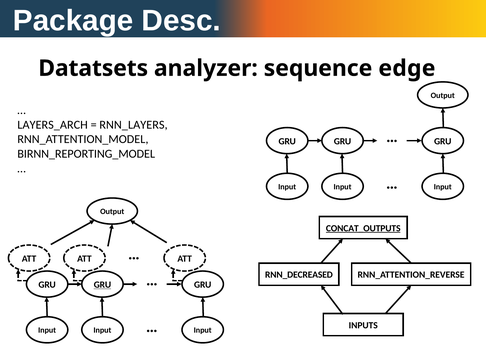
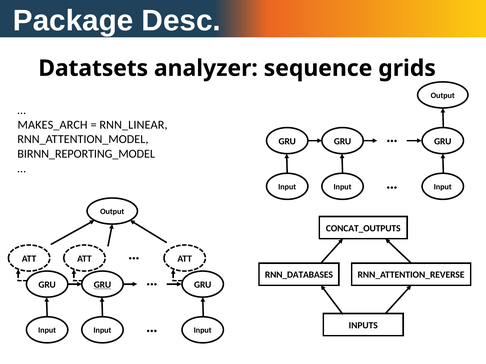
edge: edge -> grids
LAYERS_ARCH: LAYERS_ARCH -> MAKES_ARCH
RNN_LAYERS: RNN_LAYERS -> RNN_LINEAR
CONCAT_OUTPUTS underline: present -> none
RNN_DECREASED: RNN_DECREASED -> RNN_DATABASES
